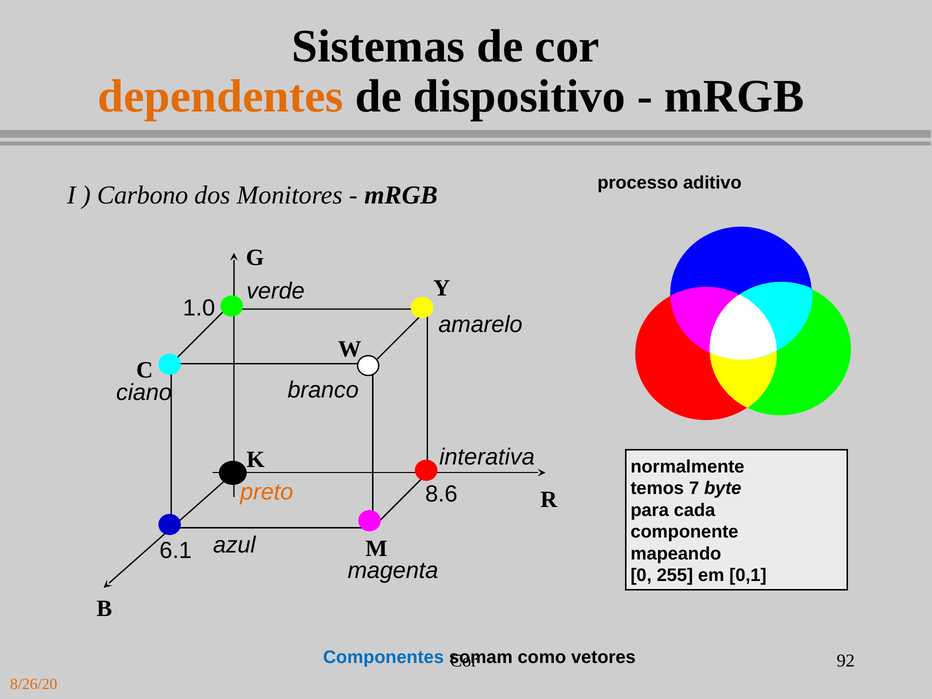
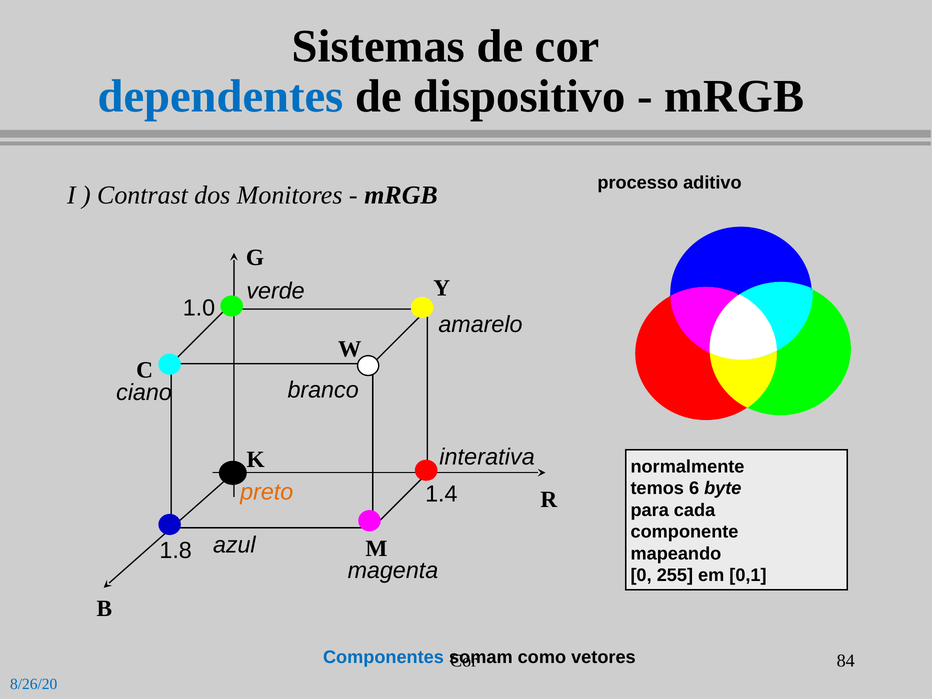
dependentes colour: orange -> blue
Carbono: Carbono -> Contrast
7: 7 -> 6
8.6: 8.6 -> 1.4
6.1: 6.1 -> 1.8
92: 92 -> 84
8/26/20 colour: orange -> blue
